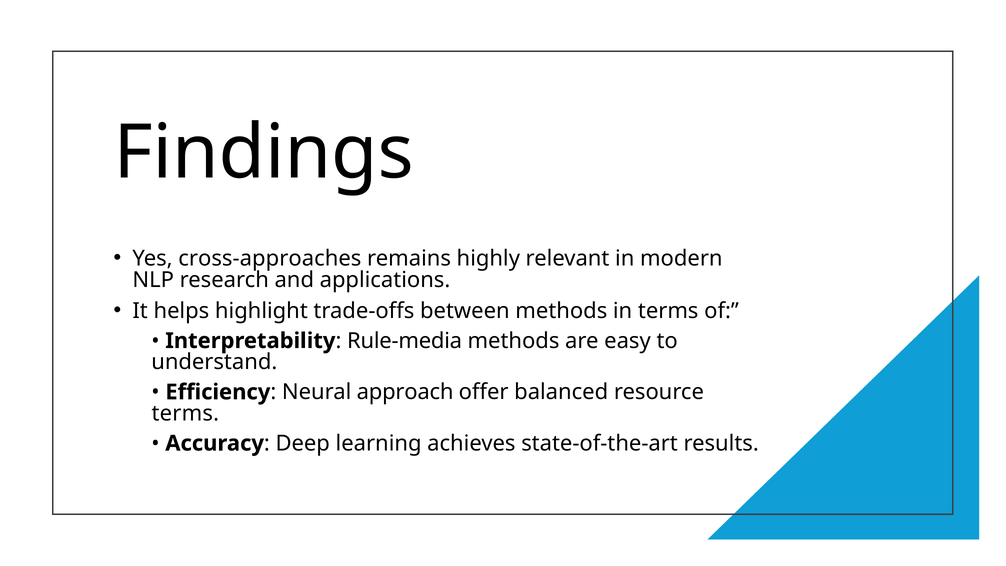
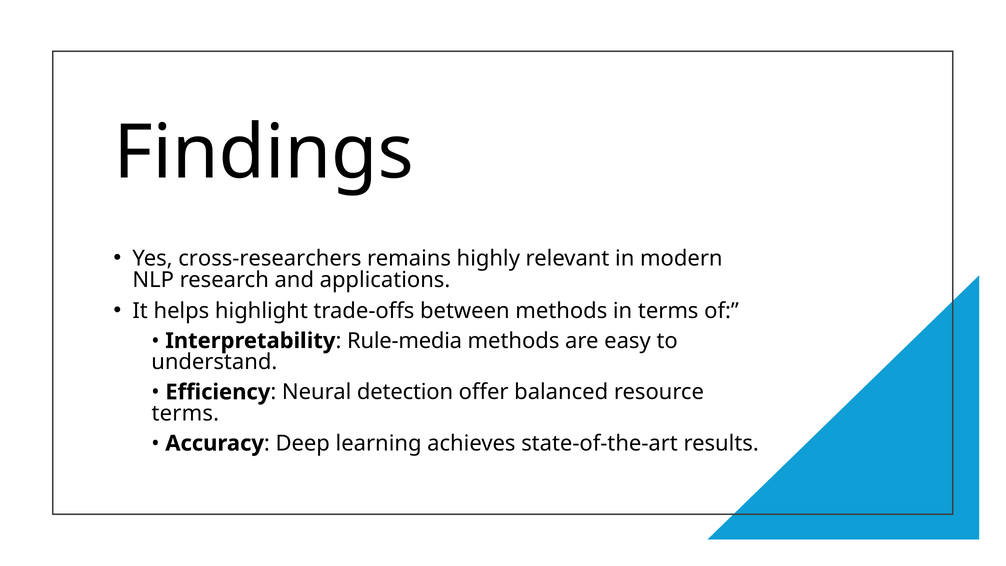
cross-approaches: cross-approaches -> cross-researchers
approach: approach -> detection
